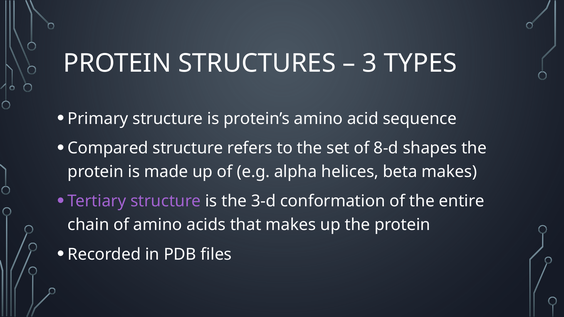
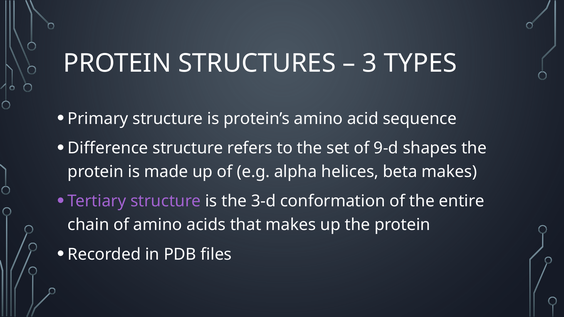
Compared: Compared -> Difference
8-d: 8-d -> 9-d
